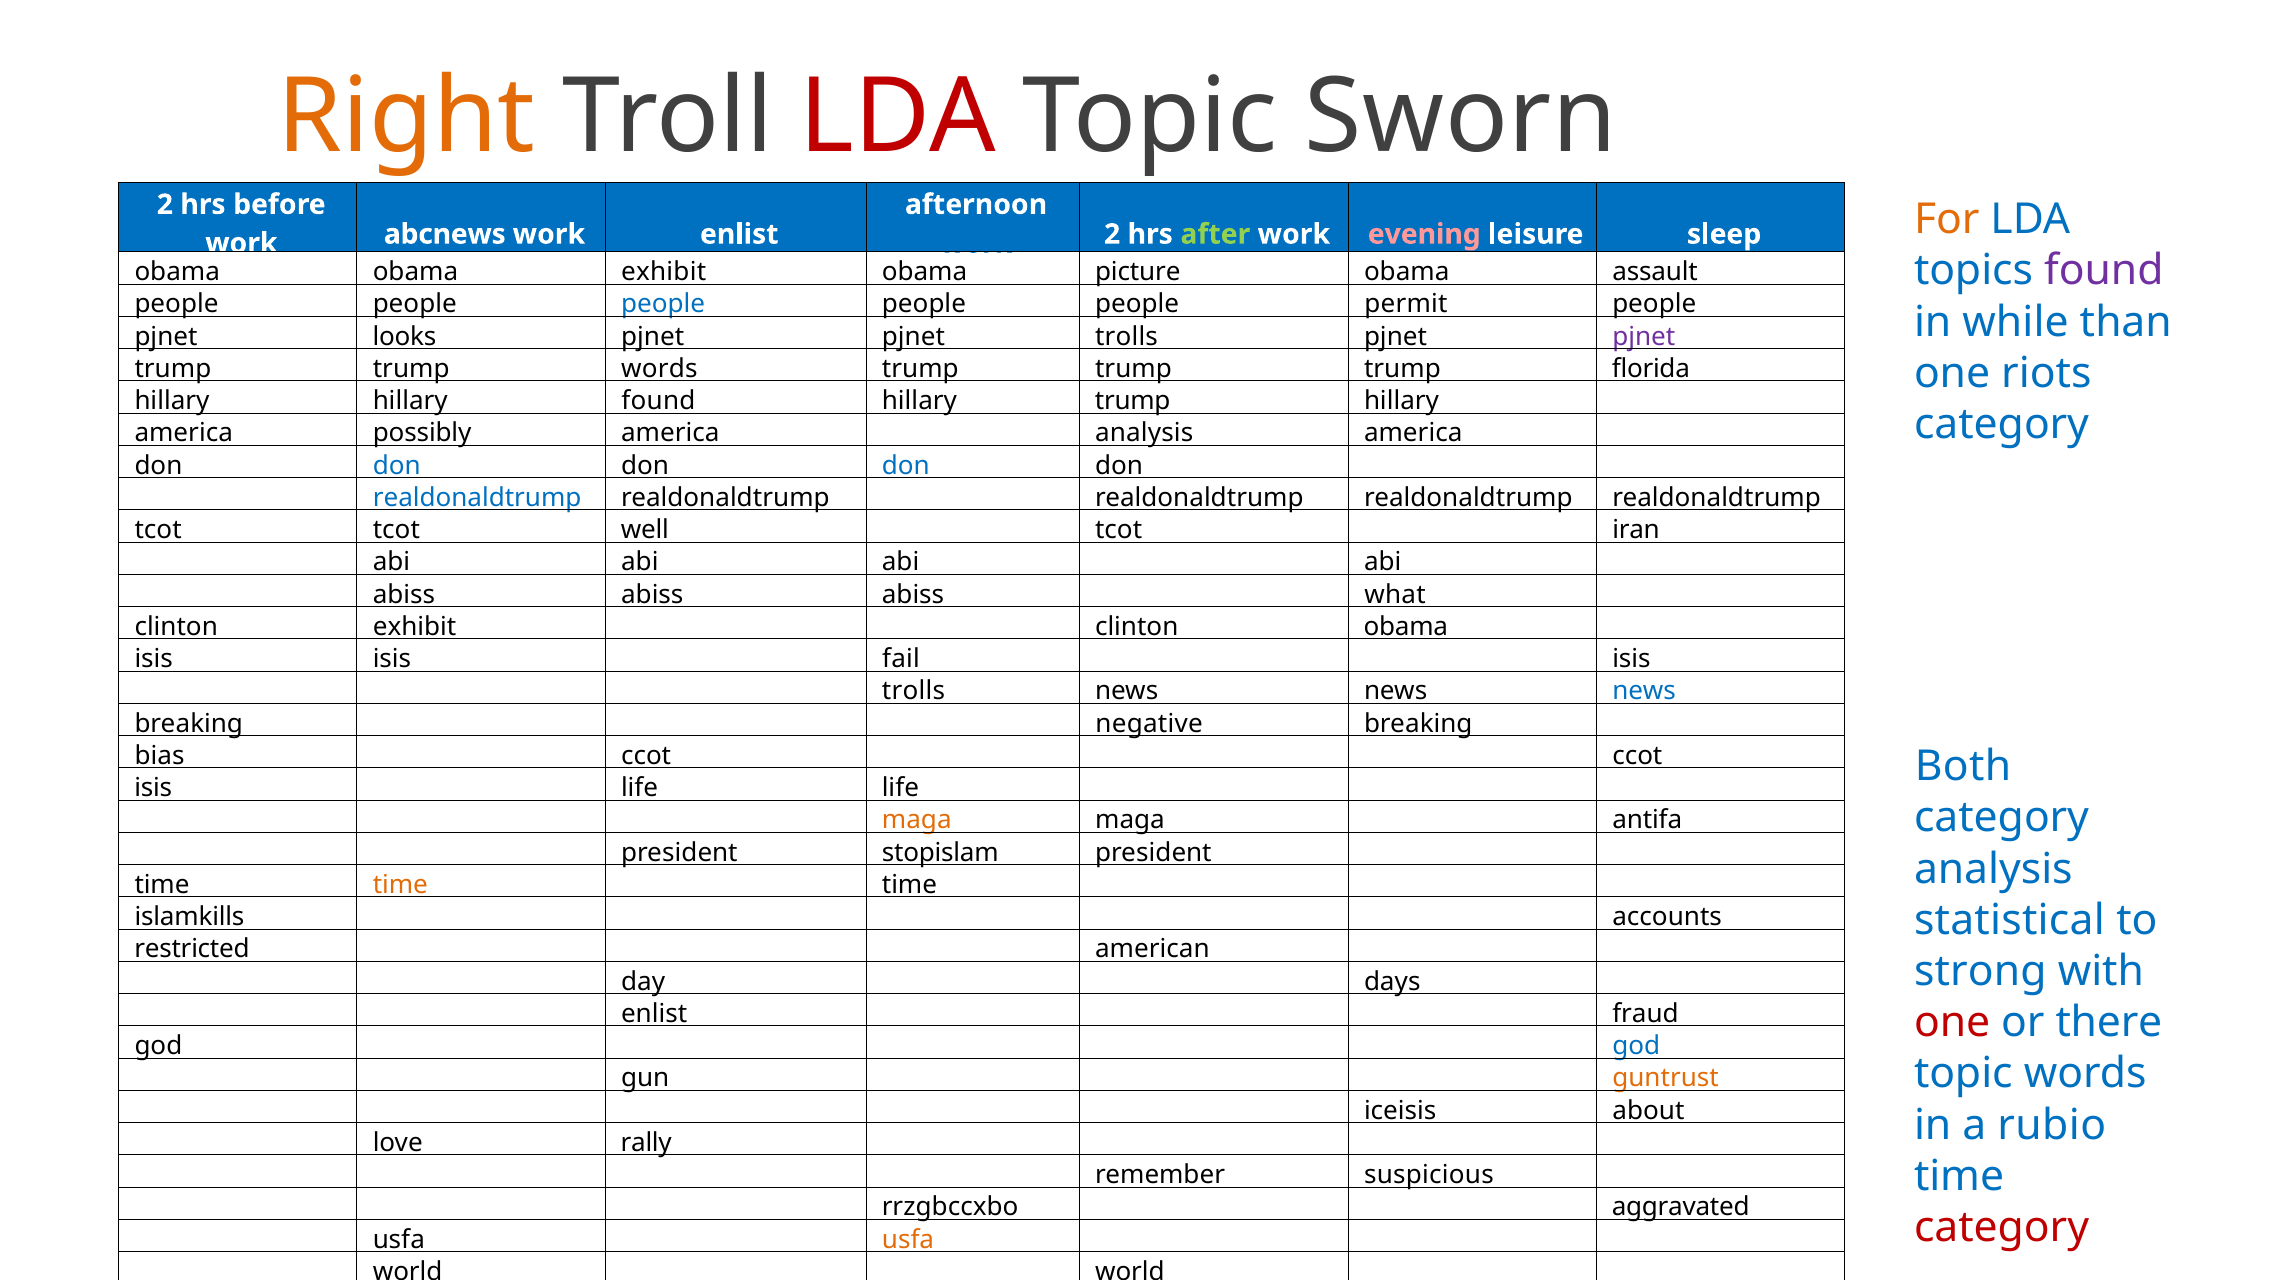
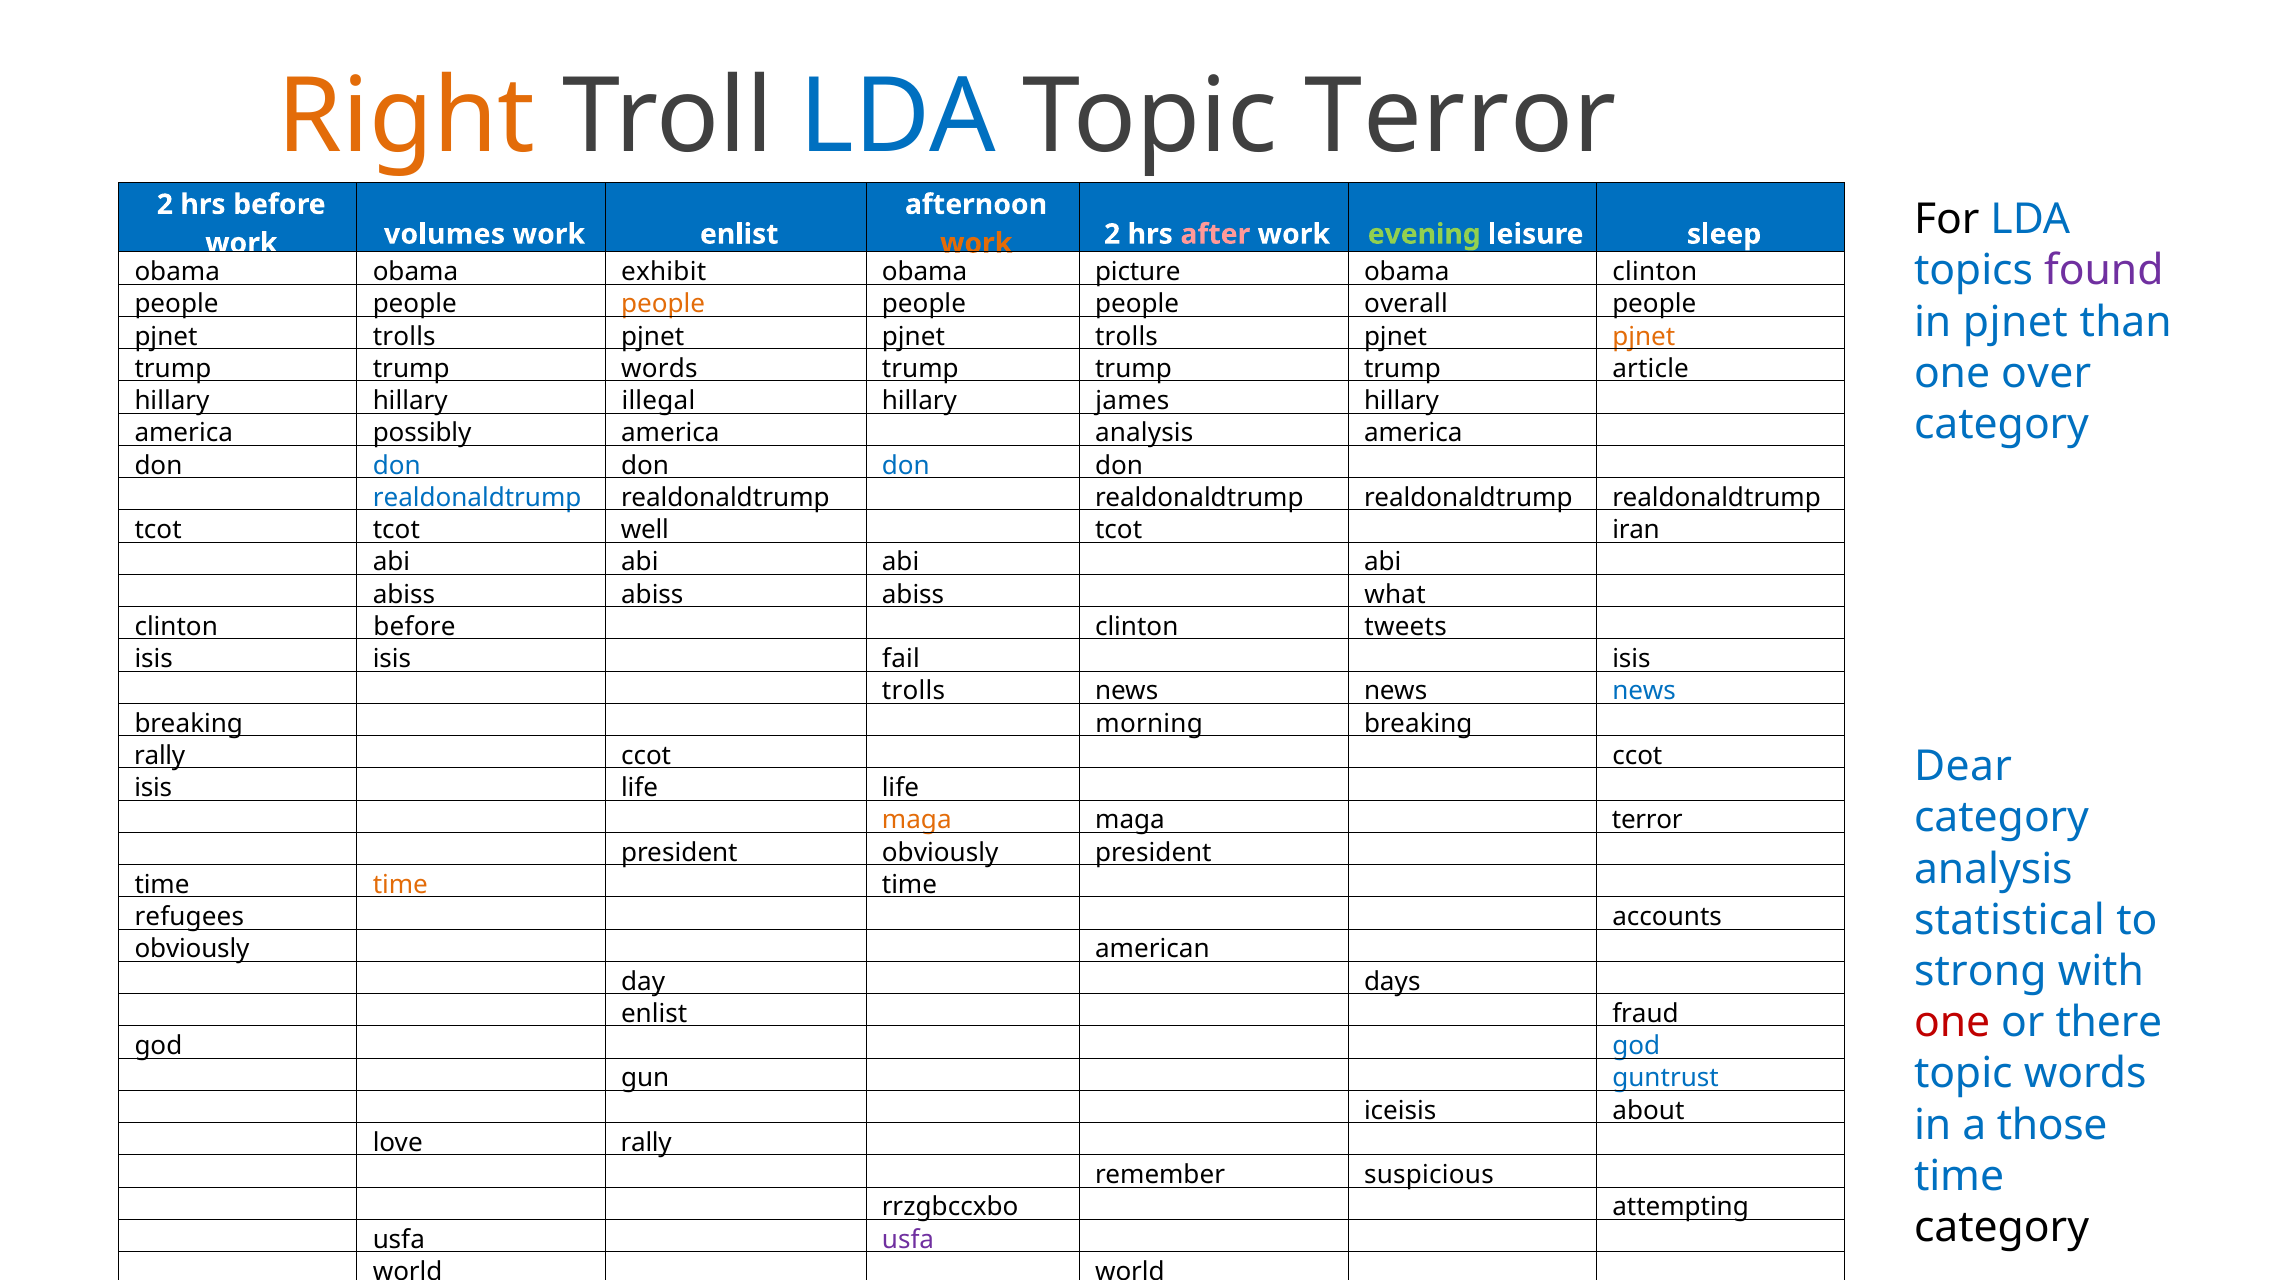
LDA at (898, 117) colour: red -> blue
Topic Sworn: Sworn -> Terror
For colour: orange -> black
abcnews: abcnews -> volumes
work at (976, 243) colour: blue -> orange
after colour: light green -> pink
evening colour: pink -> light green
obama assault: assault -> clinton
people at (663, 304) colour: blue -> orange
permit: permit -> overall
in while: while -> pjnet
looks at (404, 336): looks -> trolls
pjnet at (1644, 336) colour: purple -> orange
florida: florida -> article
riots: riots -> over
hillary found: found -> illegal
hillary trump: trump -> james
clinton exhibit: exhibit -> before
clinton obama: obama -> tweets
negative: negative -> morning
bias at (160, 756): bias -> rally
Both: Both -> Dear
maga antifa: antifa -> terror
president stopislam: stopislam -> obviously
islamkills: islamkills -> refugees
restricted at (192, 949): restricted -> obviously
guntrust colour: orange -> blue
rubio: rubio -> those
aggravated: aggravated -> attempting
category at (2002, 1227) colour: red -> black
usfa at (908, 1239) colour: orange -> purple
